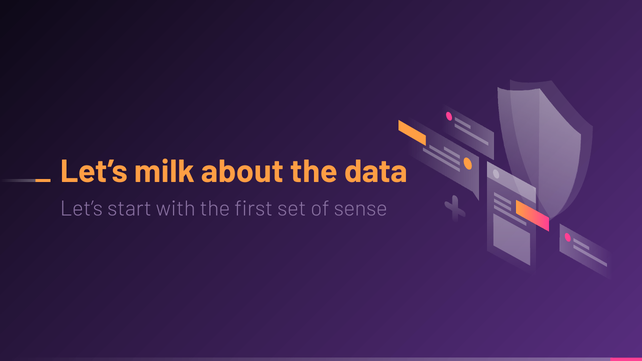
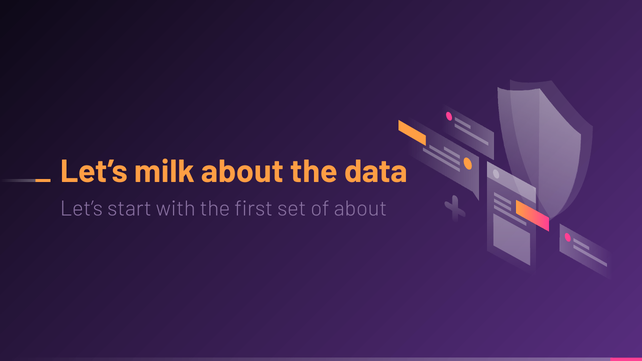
of sense: sense -> about
